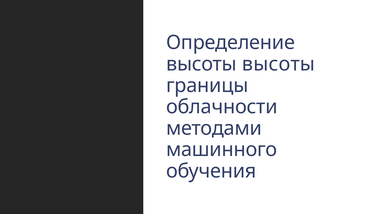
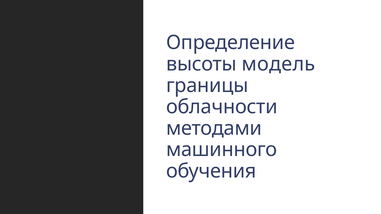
высоты высоты: высоты -> модель
